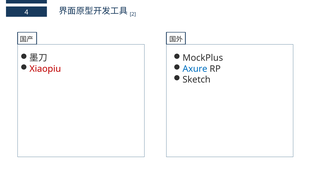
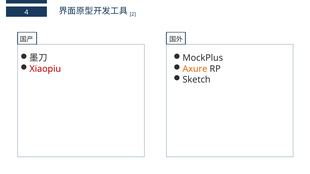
Axure colour: blue -> orange
